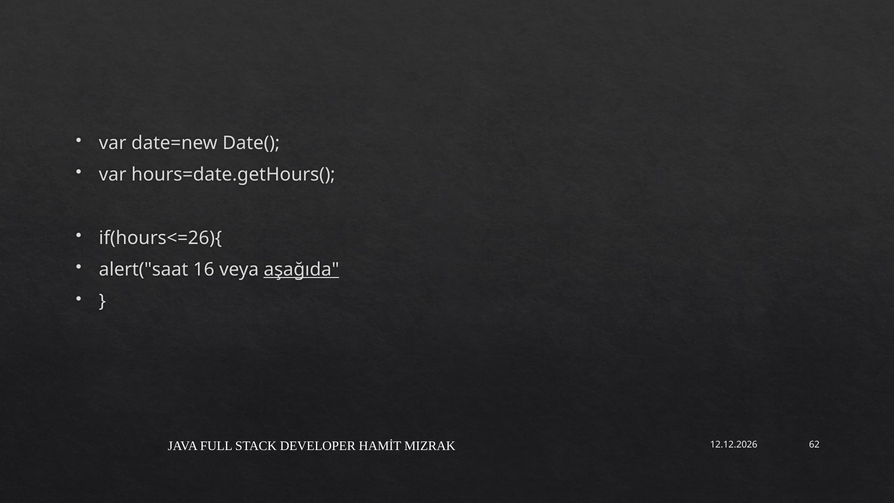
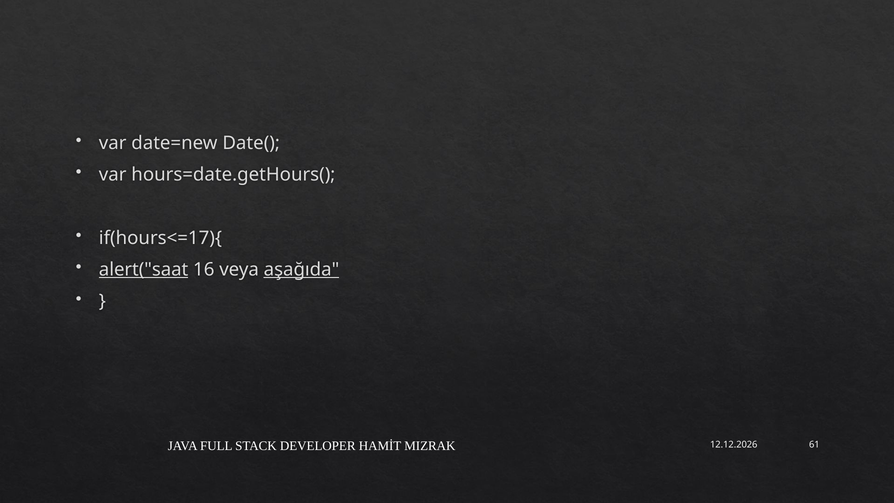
if(hours<=26){: if(hours<=26){ -> if(hours<=17){
alert("saat underline: none -> present
62: 62 -> 61
